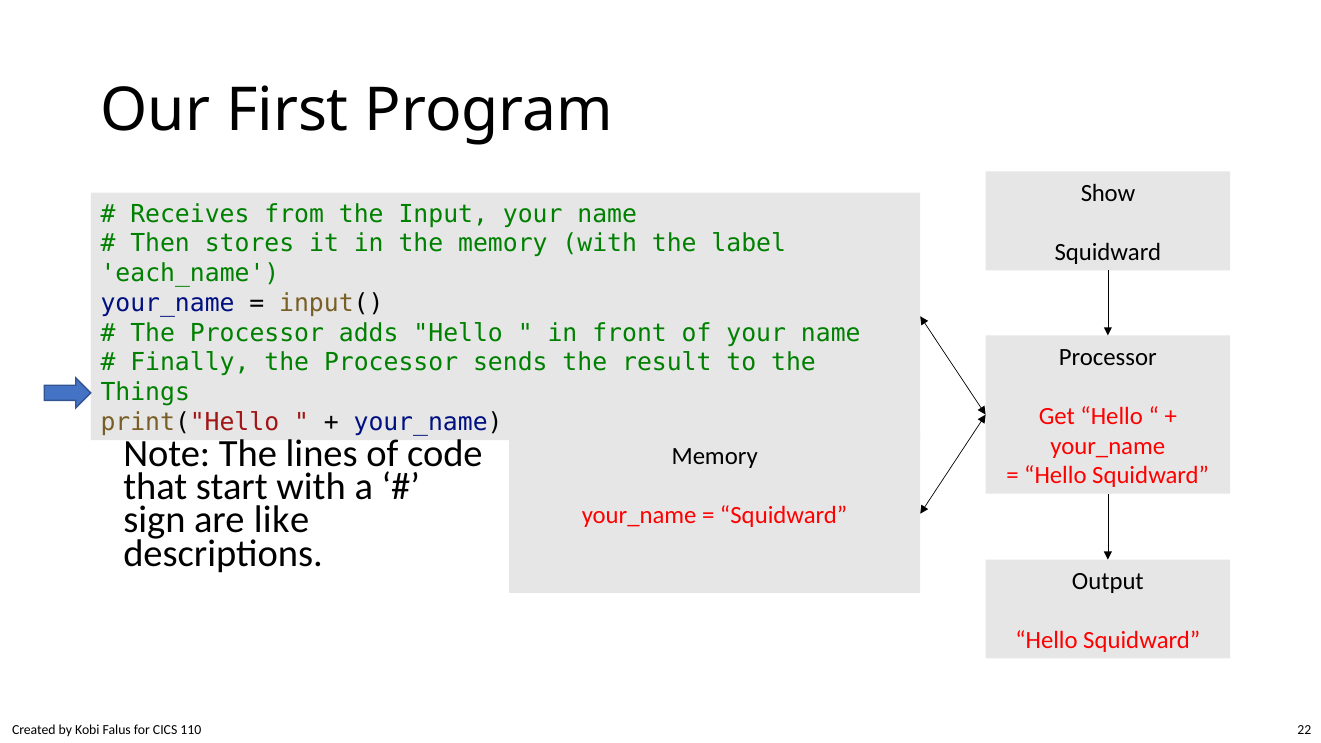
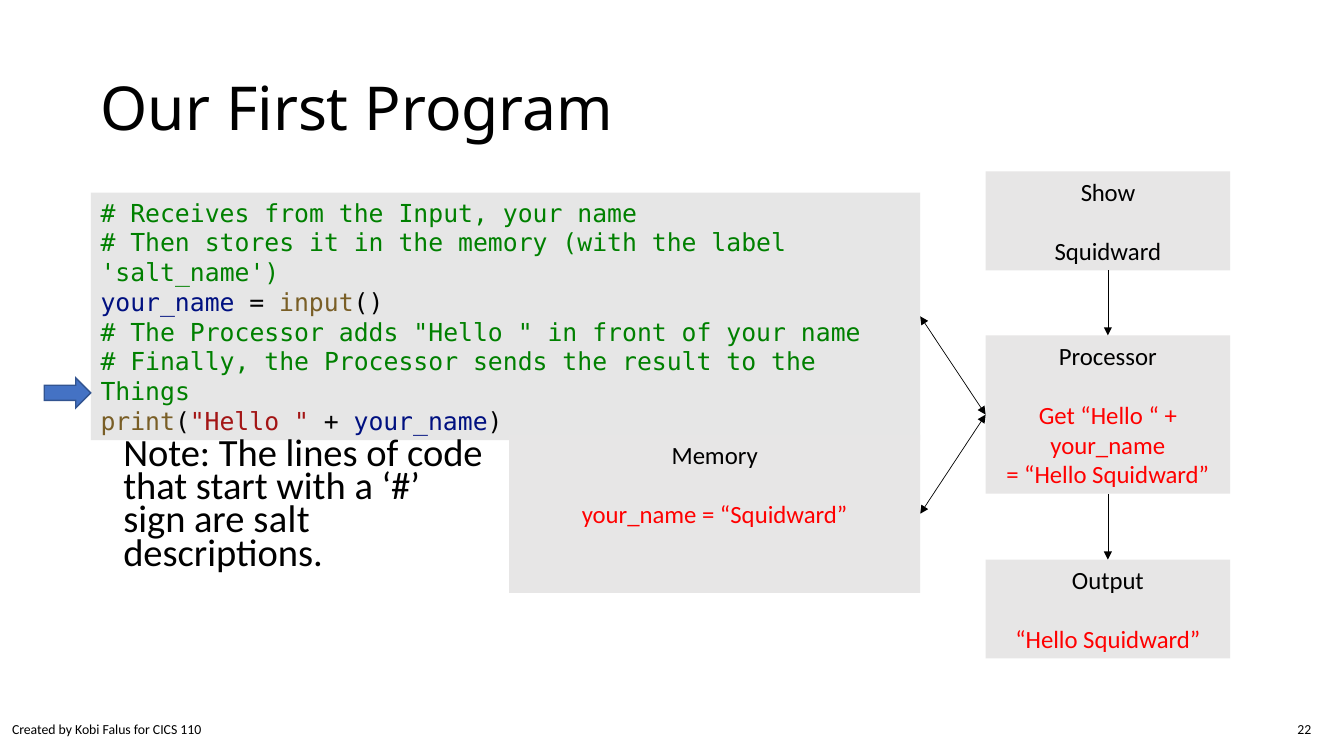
each_name: each_name -> salt_name
like: like -> salt
